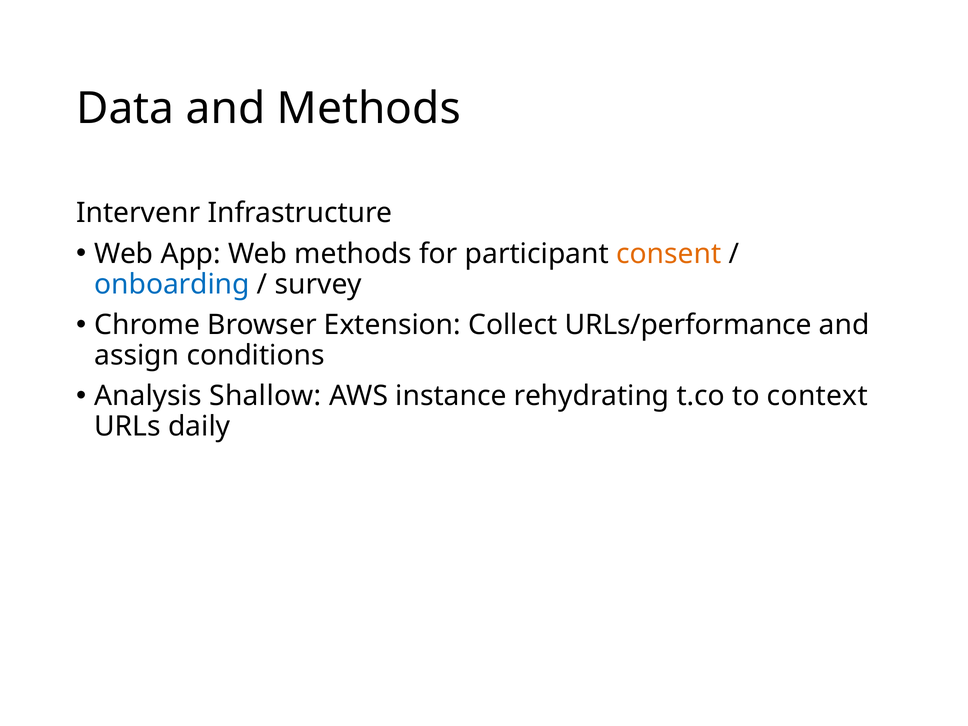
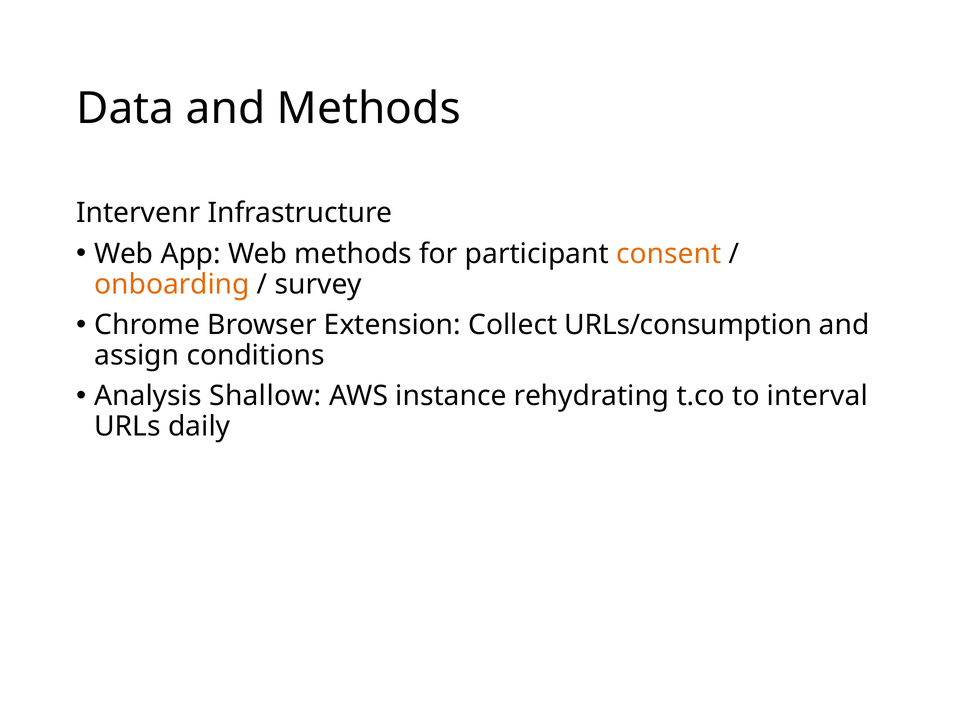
onboarding colour: blue -> orange
URLs/performance: URLs/performance -> URLs/consumption
context: context -> interval
